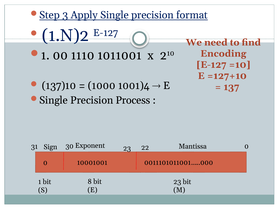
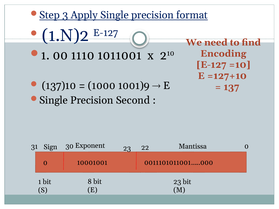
1001)4: 1001)4 -> 1001)9
Process: Process -> Second
